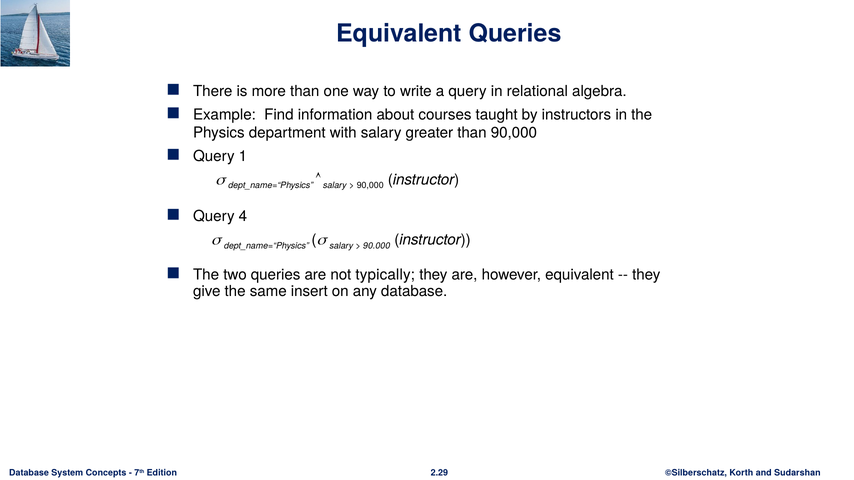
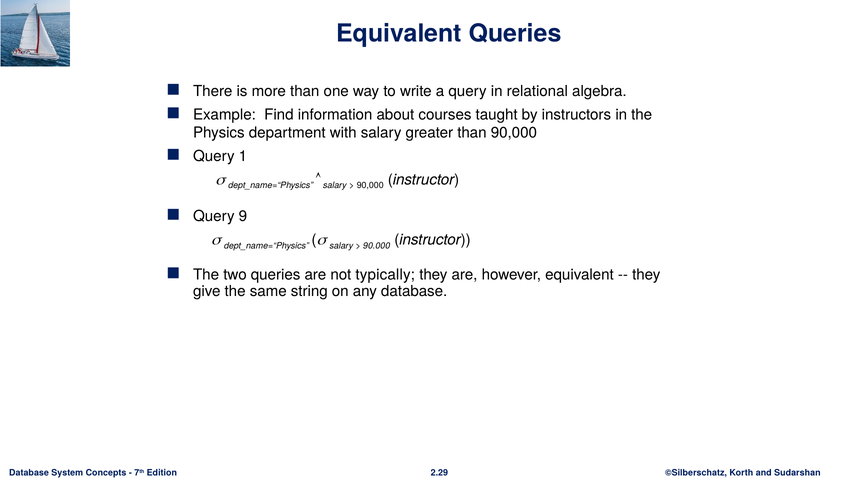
4: 4 -> 9
insert: insert -> string
